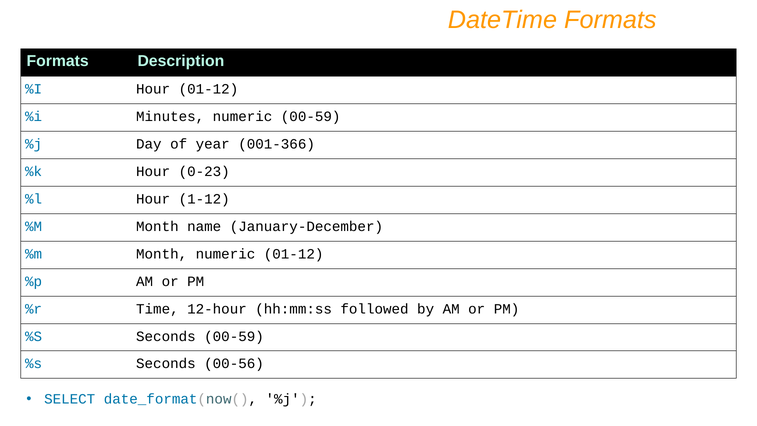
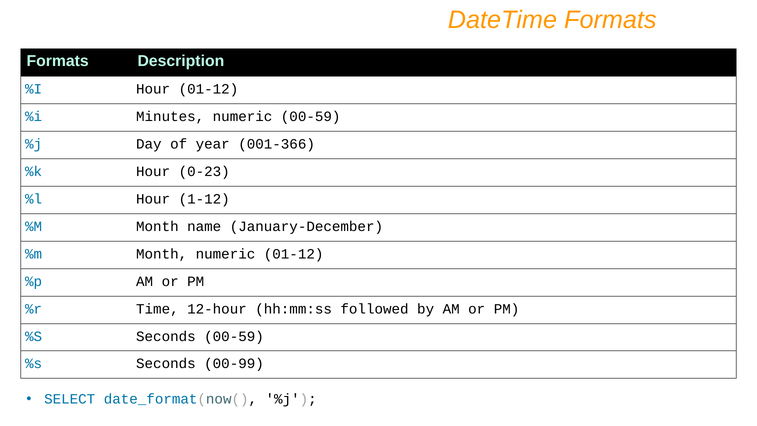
00-56: 00-56 -> 00-99
